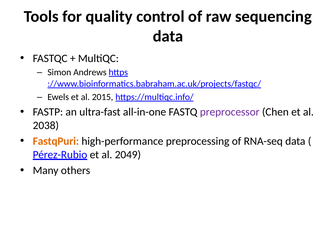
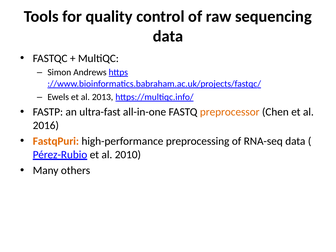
2015: 2015 -> 2013
preprocessor colour: purple -> orange
2038: 2038 -> 2016
2049: 2049 -> 2010
